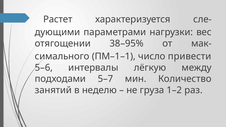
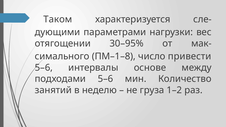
Растет: Растет -> Таком
38–95%: 38–95% -> 30–95%
ПМ–1–1: ПМ–1–1 -> ПМ–1–8
лёгкую: лёгкую -> основе
подходами 5–7: 5–7 -> 5–6
